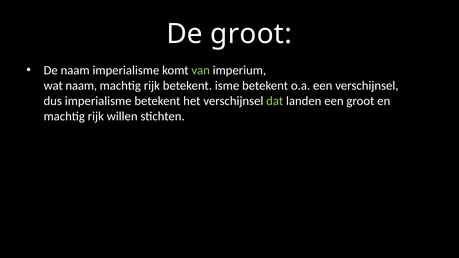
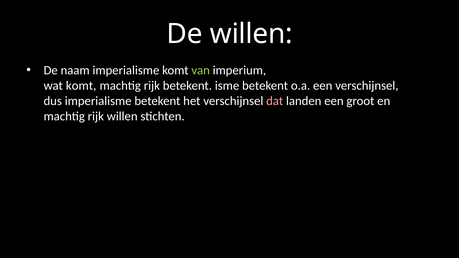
De groot: groot -> willen
wat naam: naam -> komt
dat colour: light green -> pink
